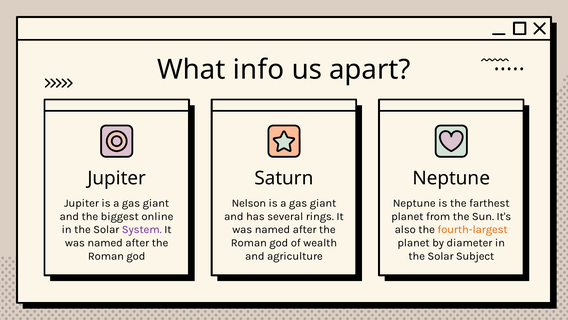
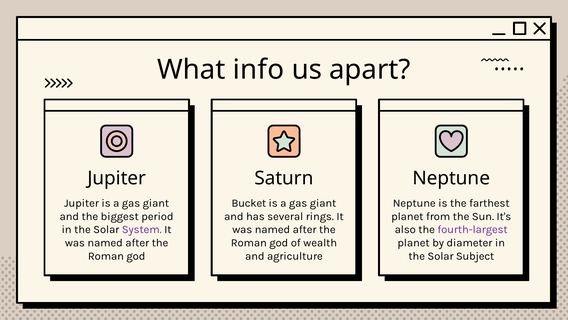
Nelson: Nelson -> Bucket
online: online -> period
fourth-largest colour: orange -> purple
